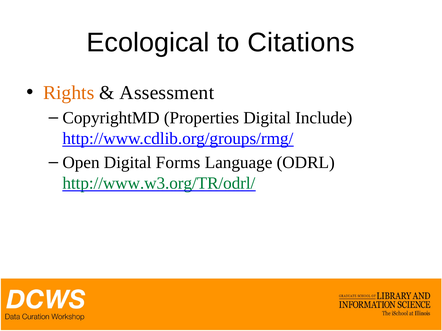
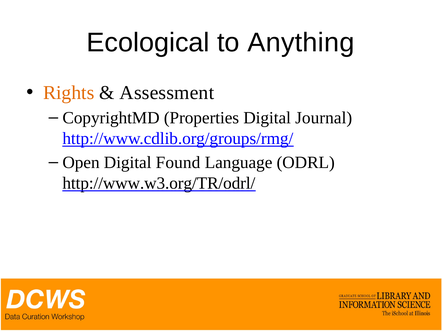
Citations: Citations -> Anything
Include: Include -> Journal
Forms: Forms -> Found
http://www.w3.org/TR/odrl/ colour: green -> black
